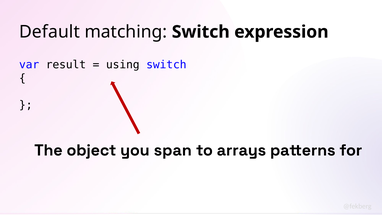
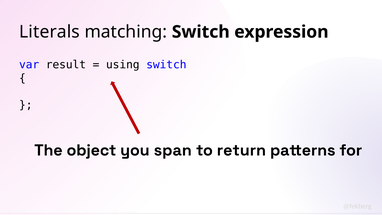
Default: Default -> Literals
arrays: arrays -> return
